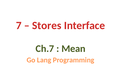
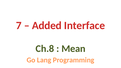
Stores: Stores -> Added
Ch.7: Ch.7 -> Ch.8
